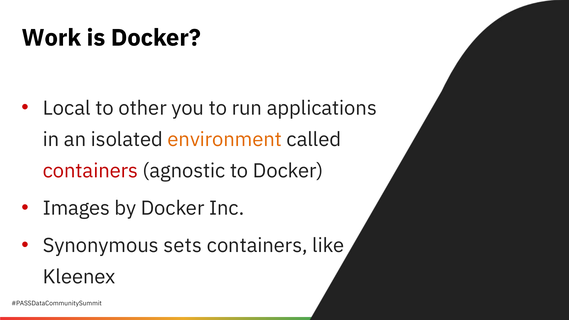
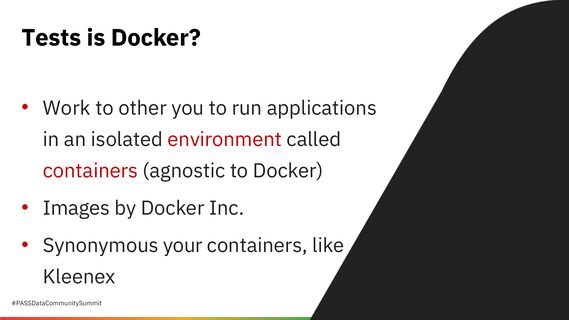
Work: Work -> Tests
Local: Local -> Work
environment colour: orange -> red
sets: sets -> your
